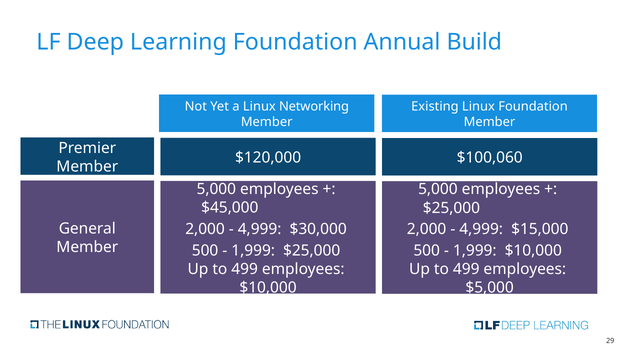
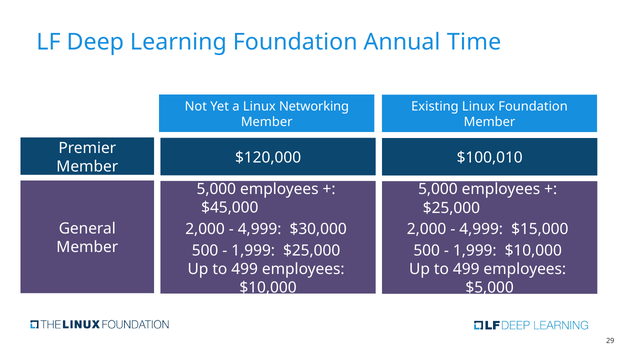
Build: Build -> Time
$100,060: $100,060 -> $100,010
